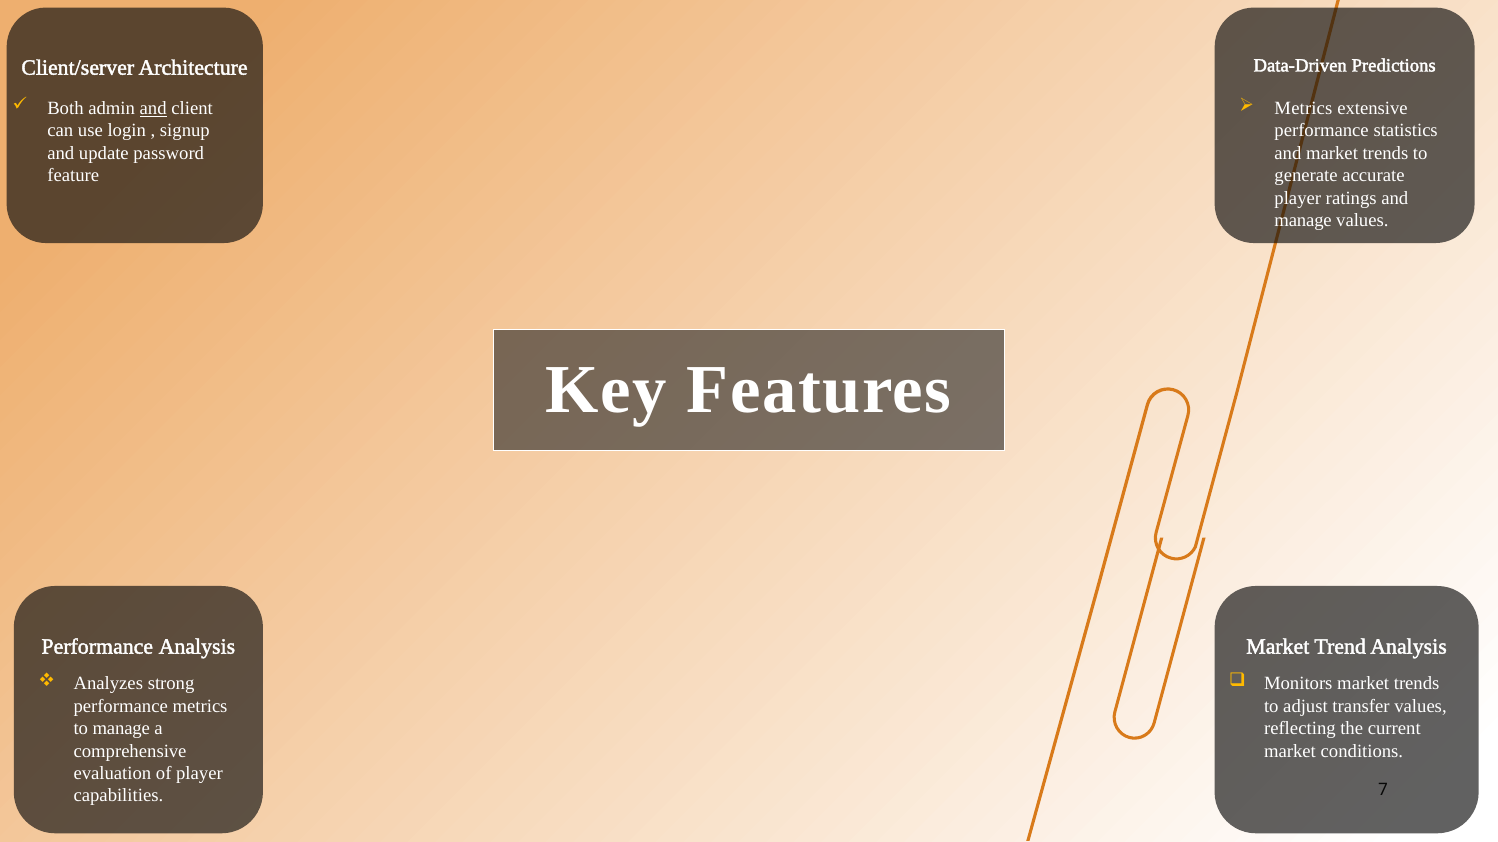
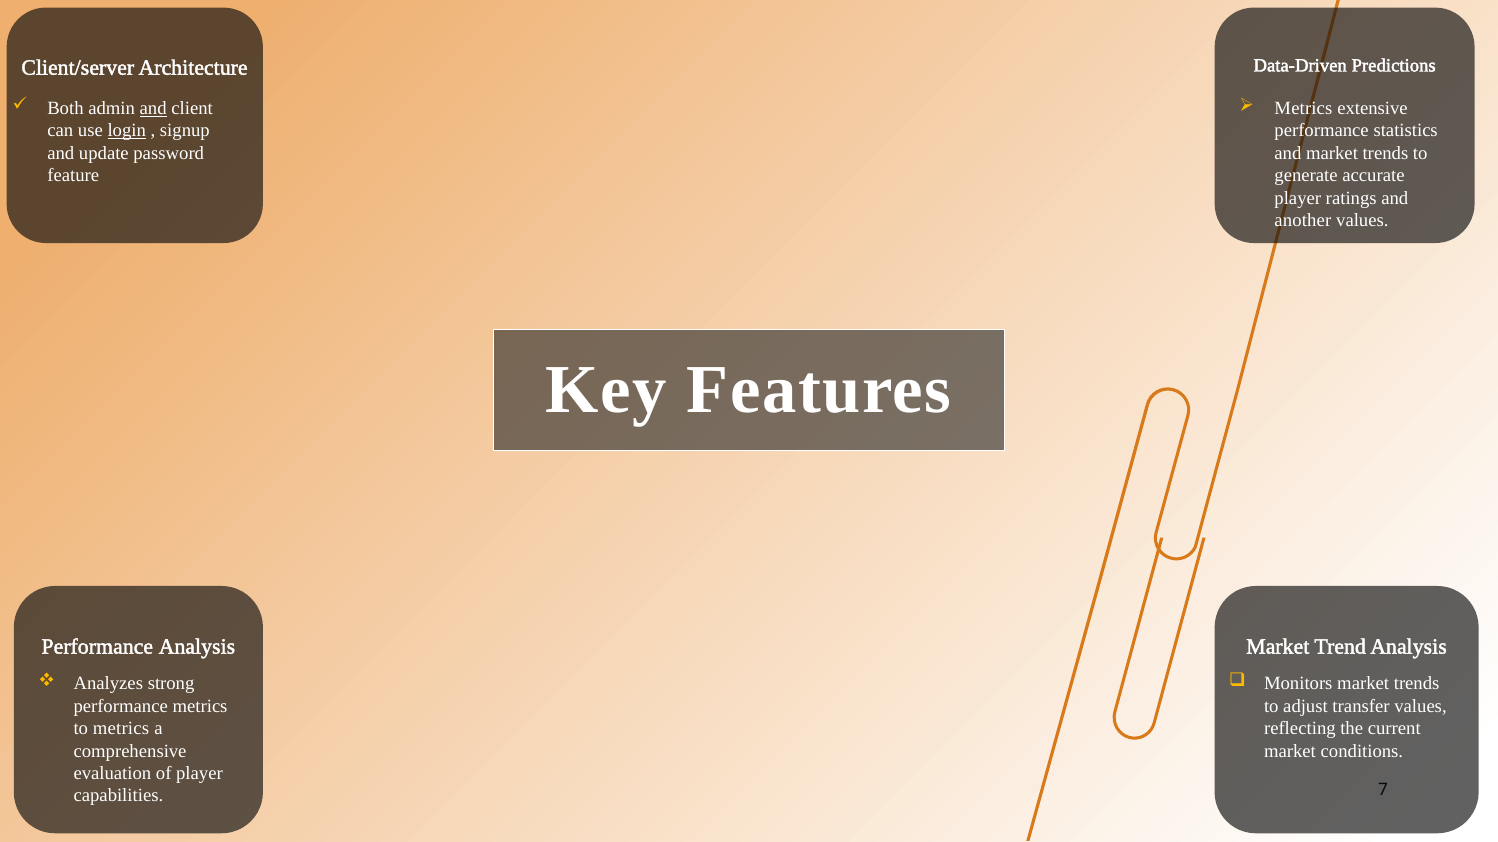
login underline: none -> present
manage at (1303, 221): manage -> another
to manage: manage -> metrics
